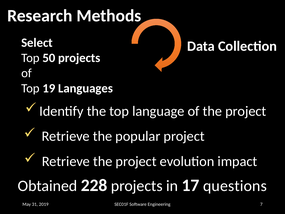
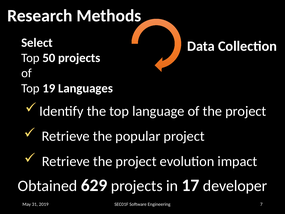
228: 228 -> 629
questions: questions -> developer
